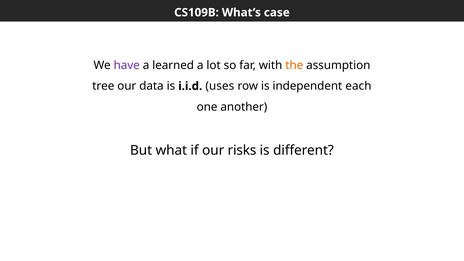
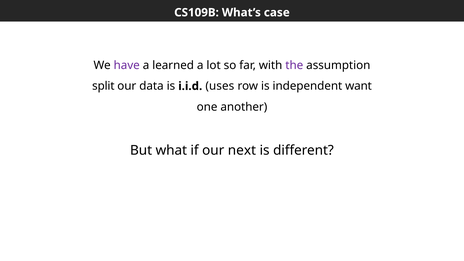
the colour: orange -> purple
tree: tree -> split
each: each -> want
risks: risks -> next
